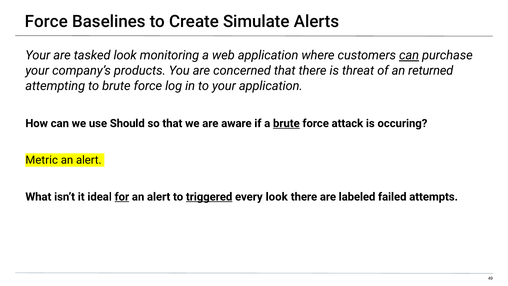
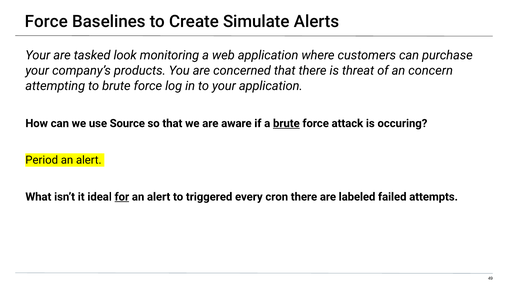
can at (409, 55) underline: present -> none
returned: returned -> concern
Should: Should -> Source
Metric: Metric -> Period
triggered underline: present -> none
every look: look -> cron
